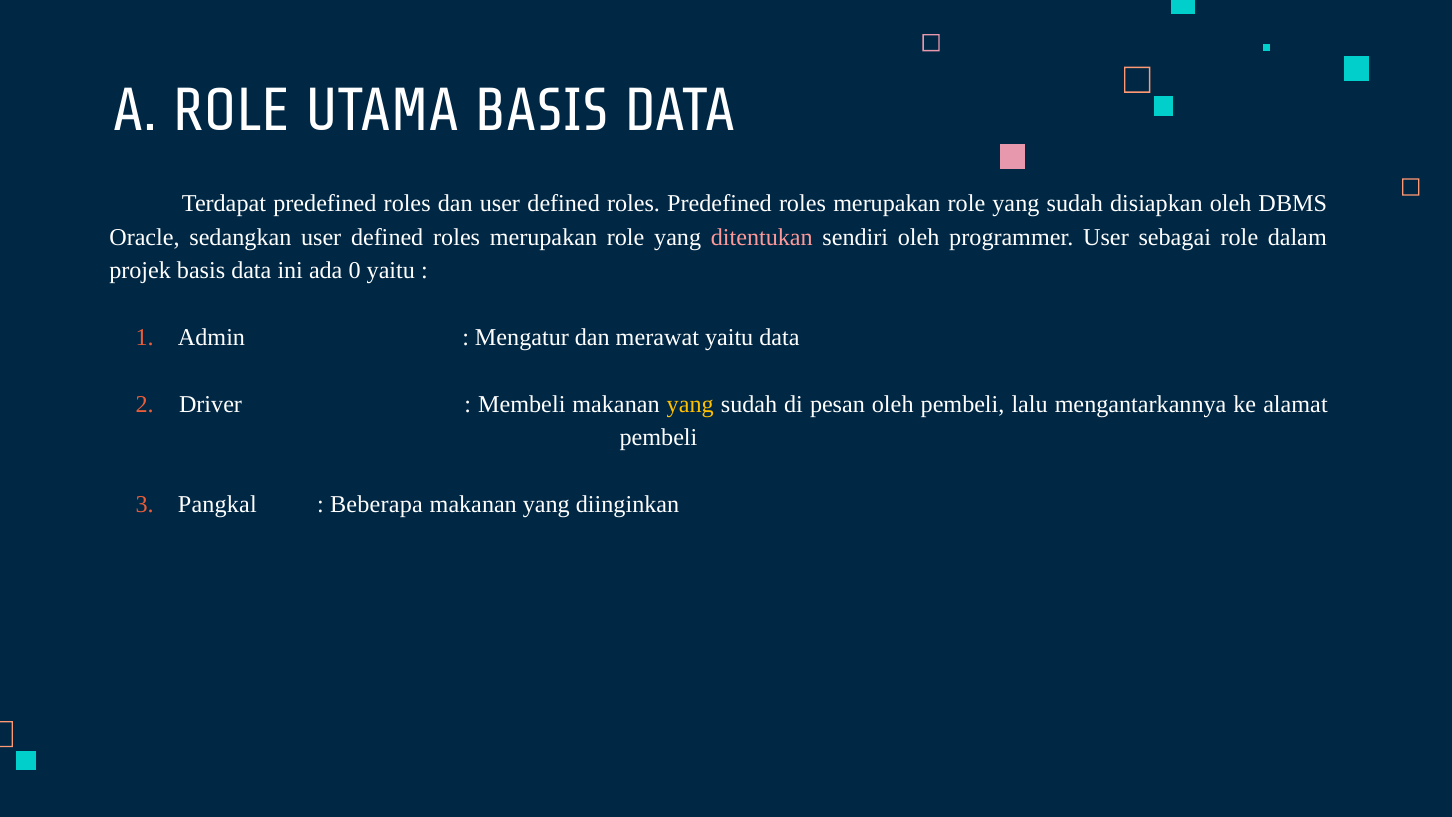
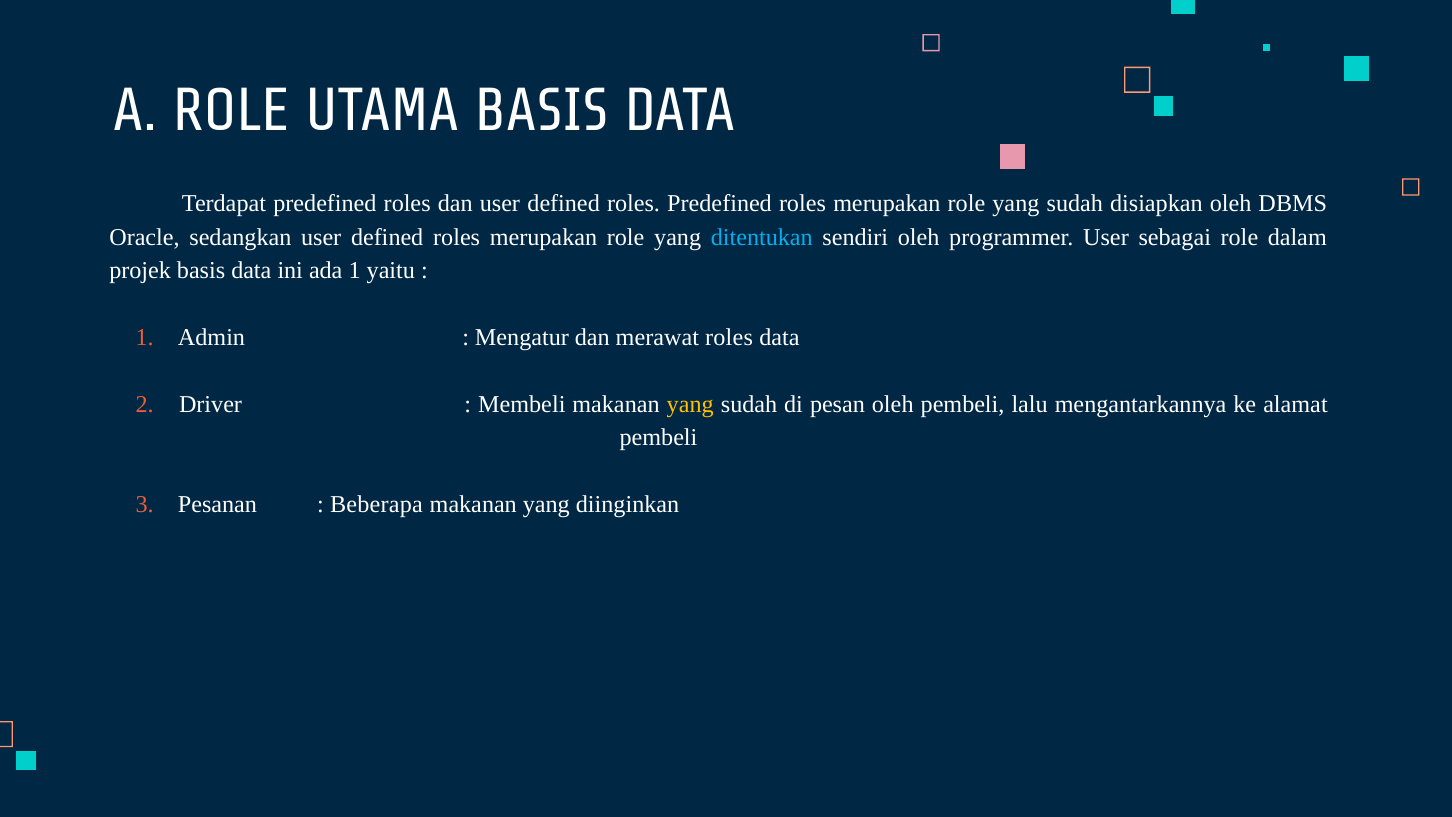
ditentukan colour: pink -> light blue
ada 0: 0 -> 1
merawat yaitu: yaitu -> roles
Pangkal: Pangkal -> Pesanan
